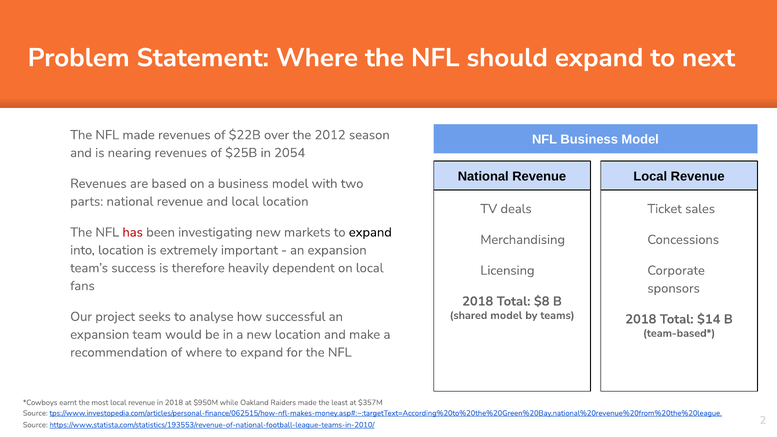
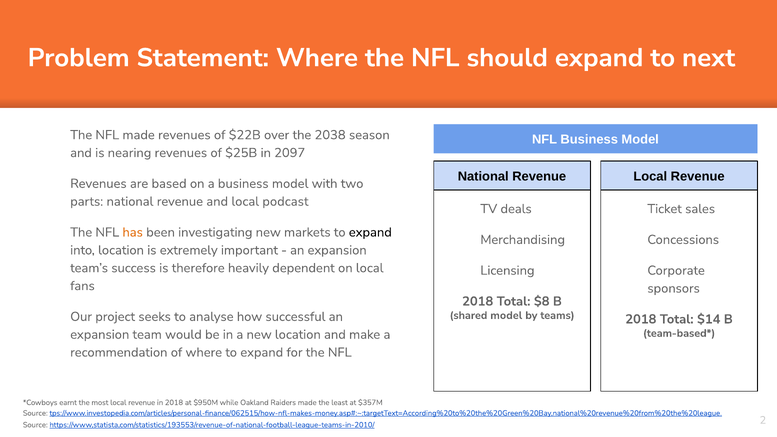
2012: 2012 -> 2038
2054: 2054 -> 2097
local location: location -> podcast
has colour: red -> orange
